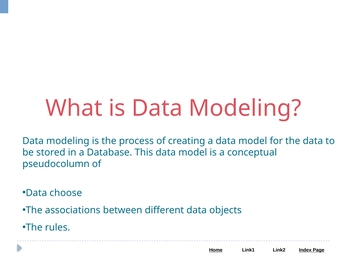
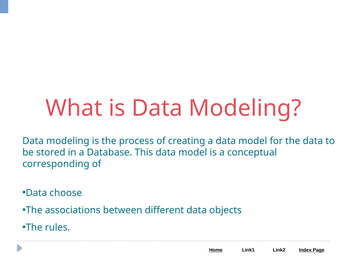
pseudocolumn: pseudocolumn -> corresponding
